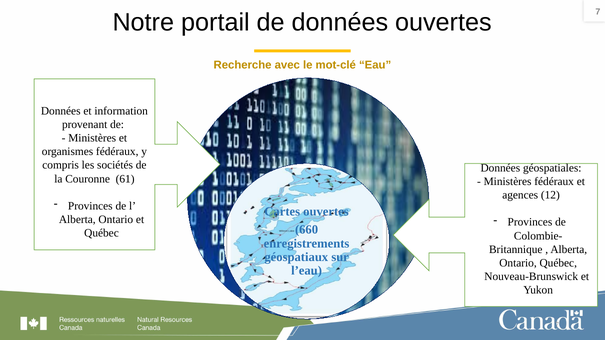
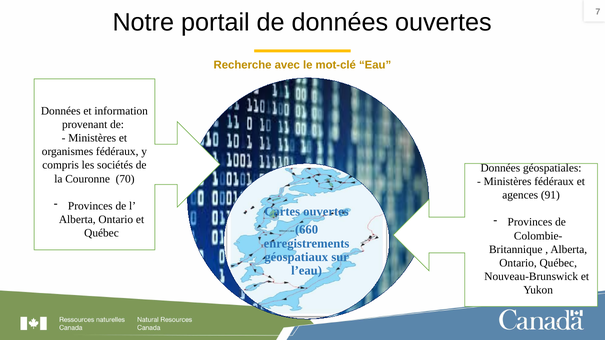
61: 61 -> 70
12: 12 -> 91
